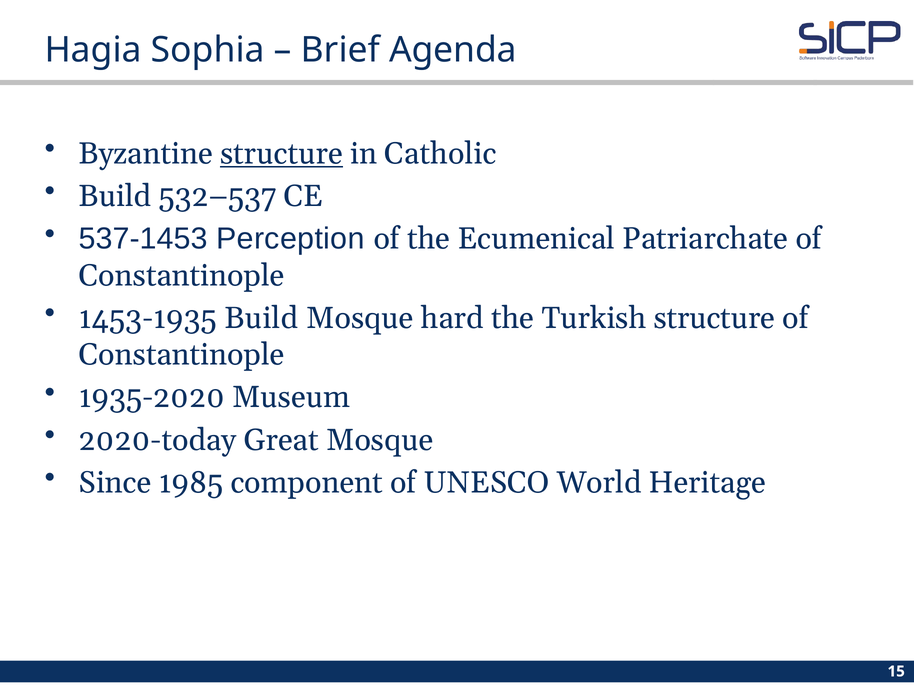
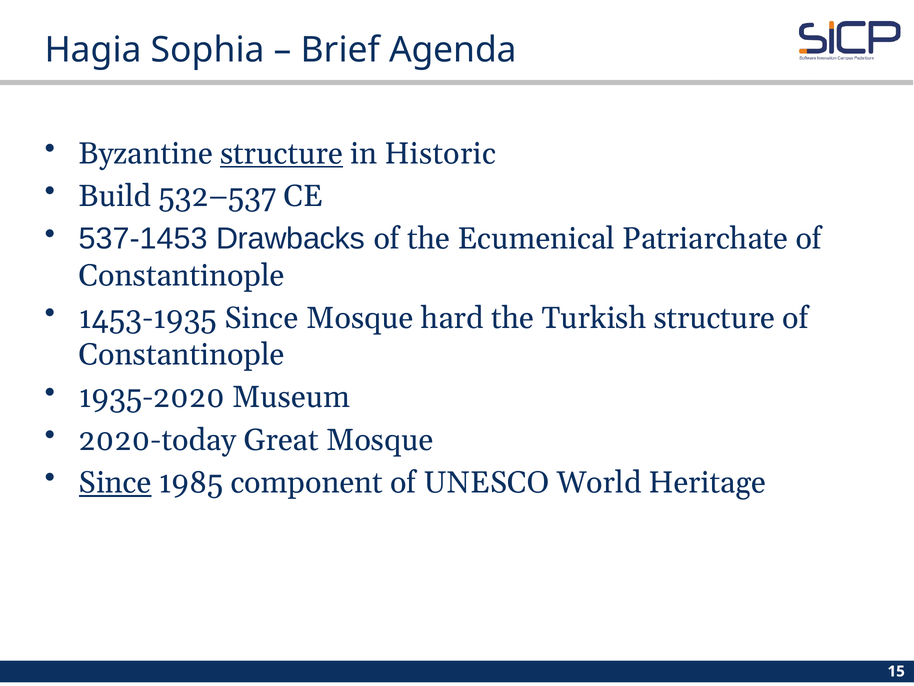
Catholic: Catholic -> Historic
Perception: Perception -> Drawbacks
1453-1935 Build: Build -> Since
Since at (115, 482) underline: none -> present
